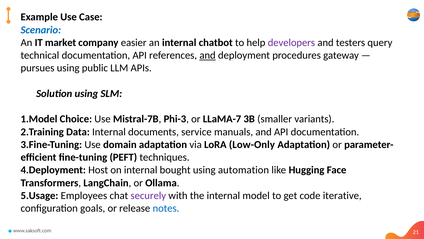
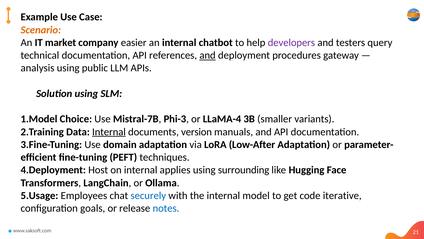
Scenario colour: blue -> orange
pursues: pursues -> analysis
LLaMA-7: LLaMA-7 -> LLaMA-4
Internal at (109, 132) underline: none -> present
service: service -> version
Low-Only: Low-Only -> Low-After
bought: bought -> applies
automation: automation -> surrounding
securely colour: purple -> blue
